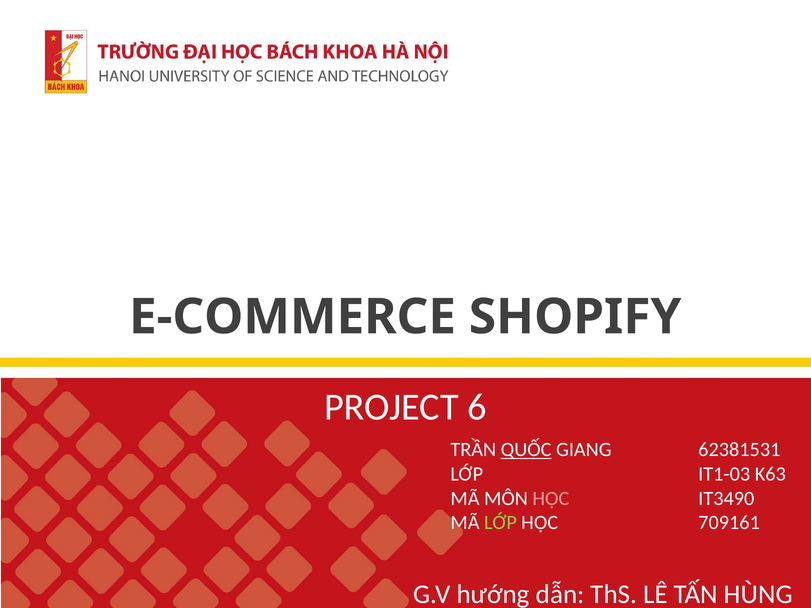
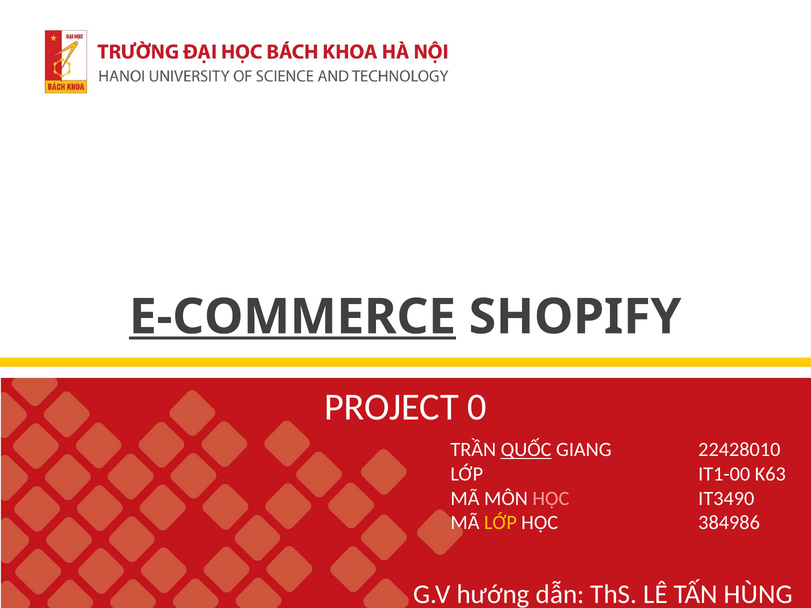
E-COMMERCE underline: none -> present
6: 6 -> 0
62381531: 62381531 -> 22428010
IT1-03: IT1-03 -> IT1-00
LỚP at (500, 523) colour: light green -> yellow
709161: 709161 -> 384986
